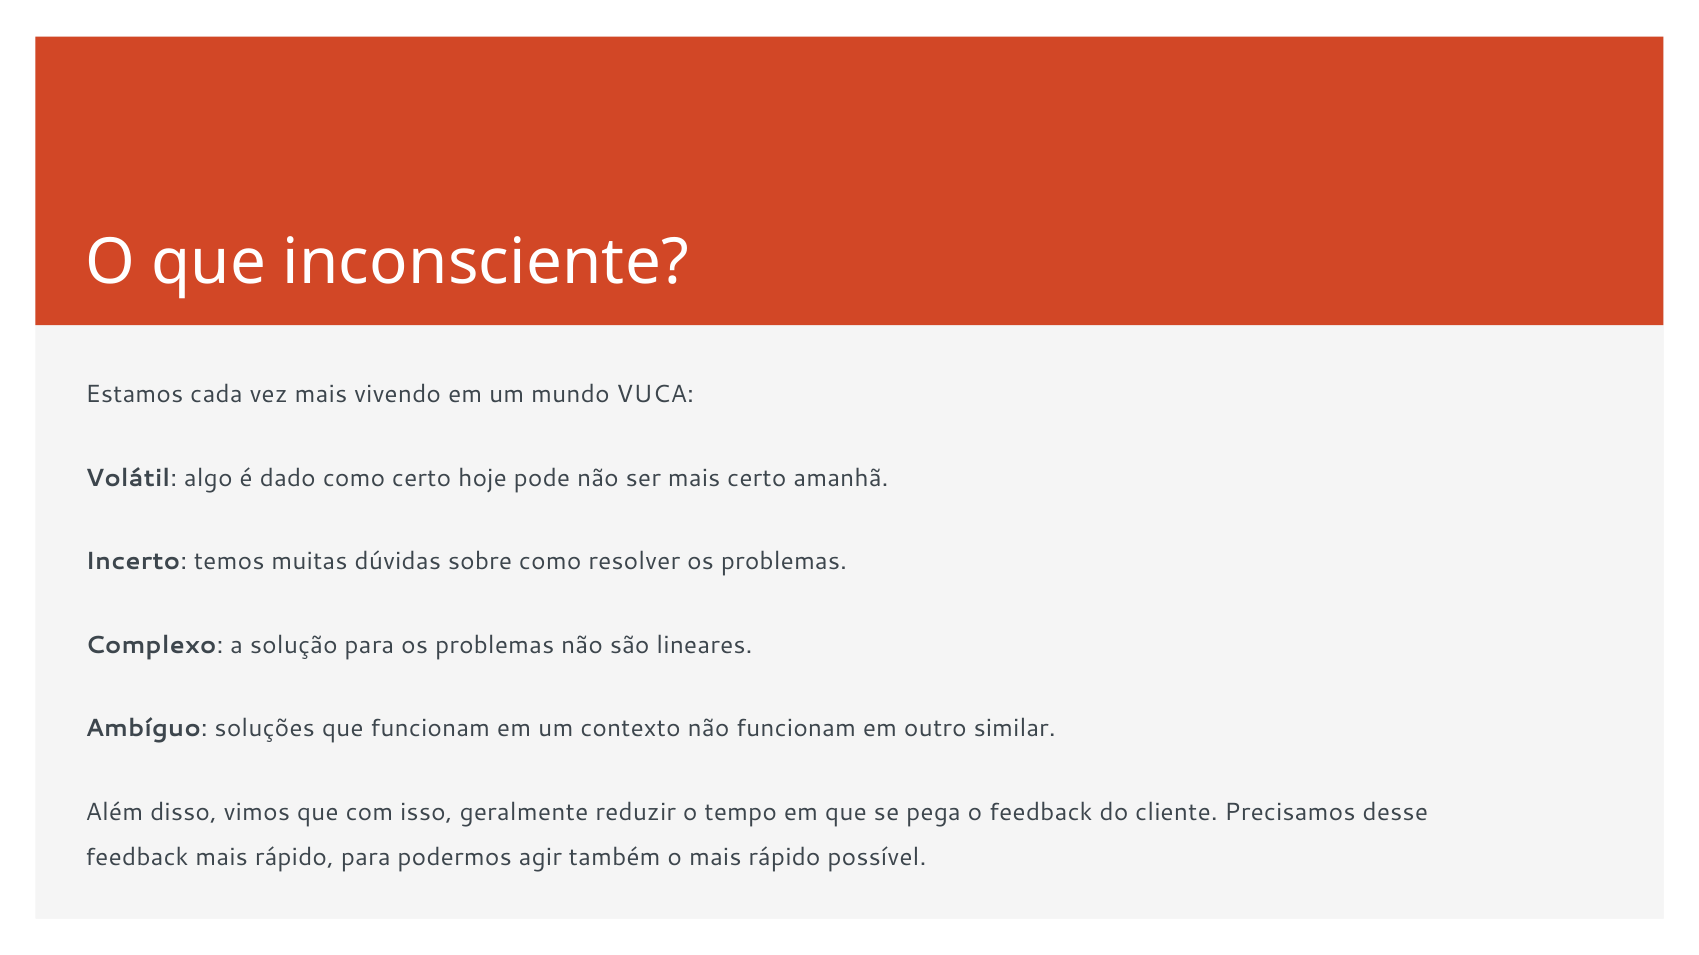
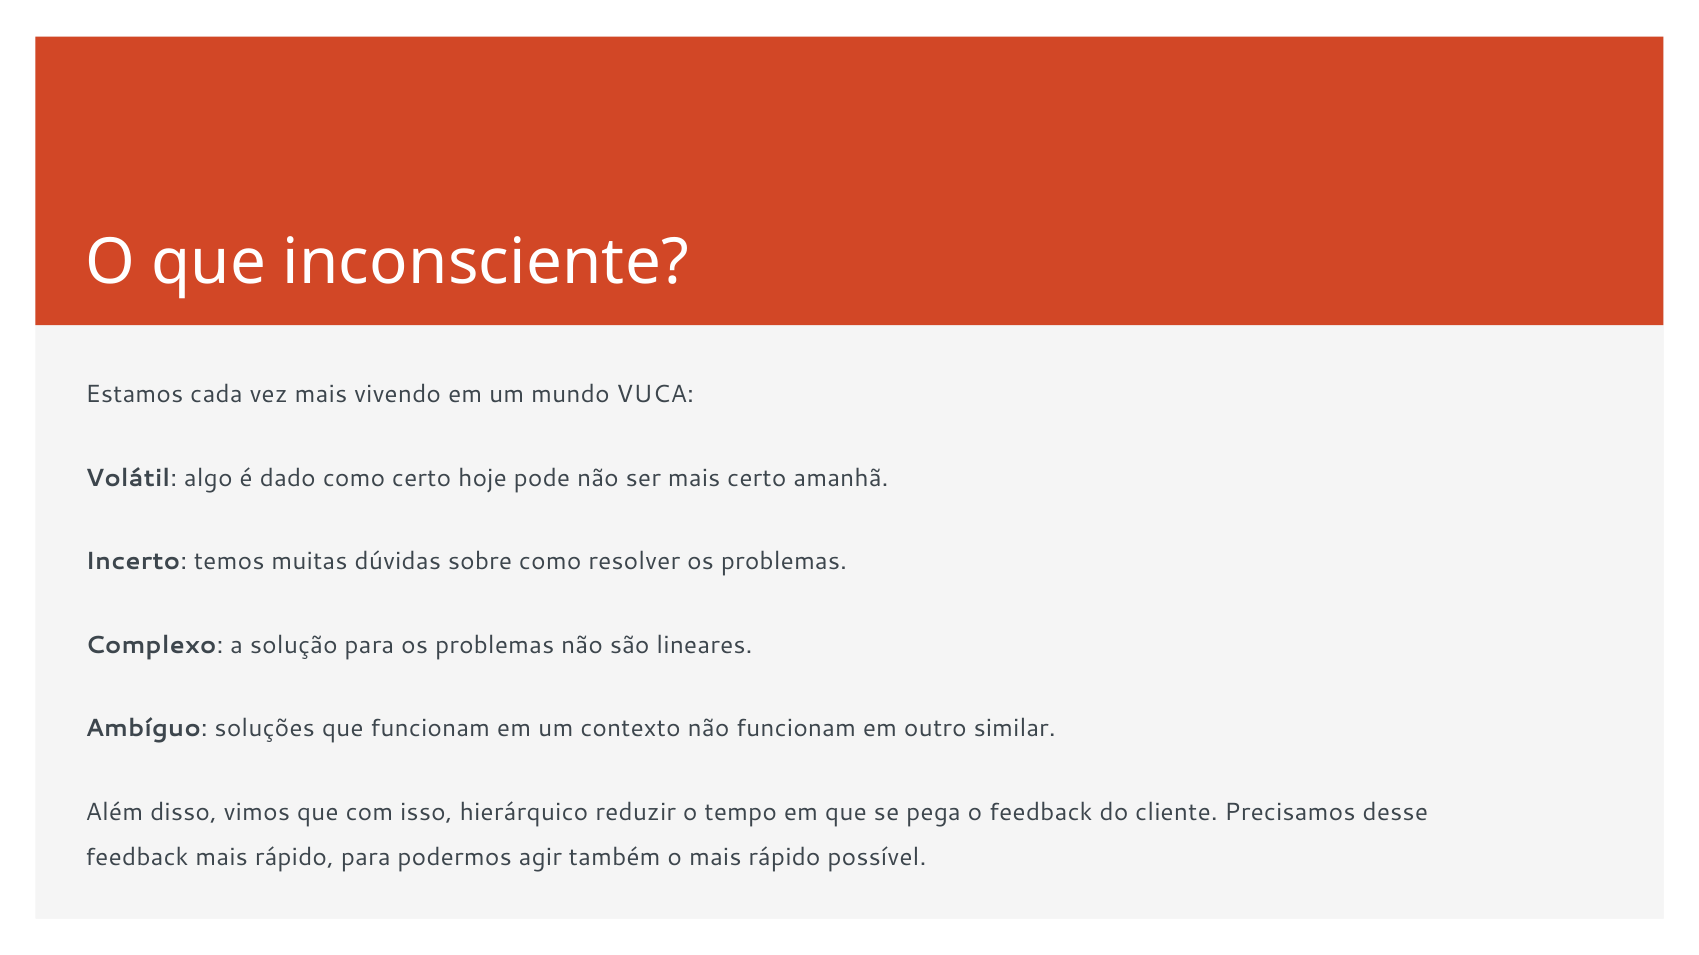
geralmente: geralmente -> hierárquico
